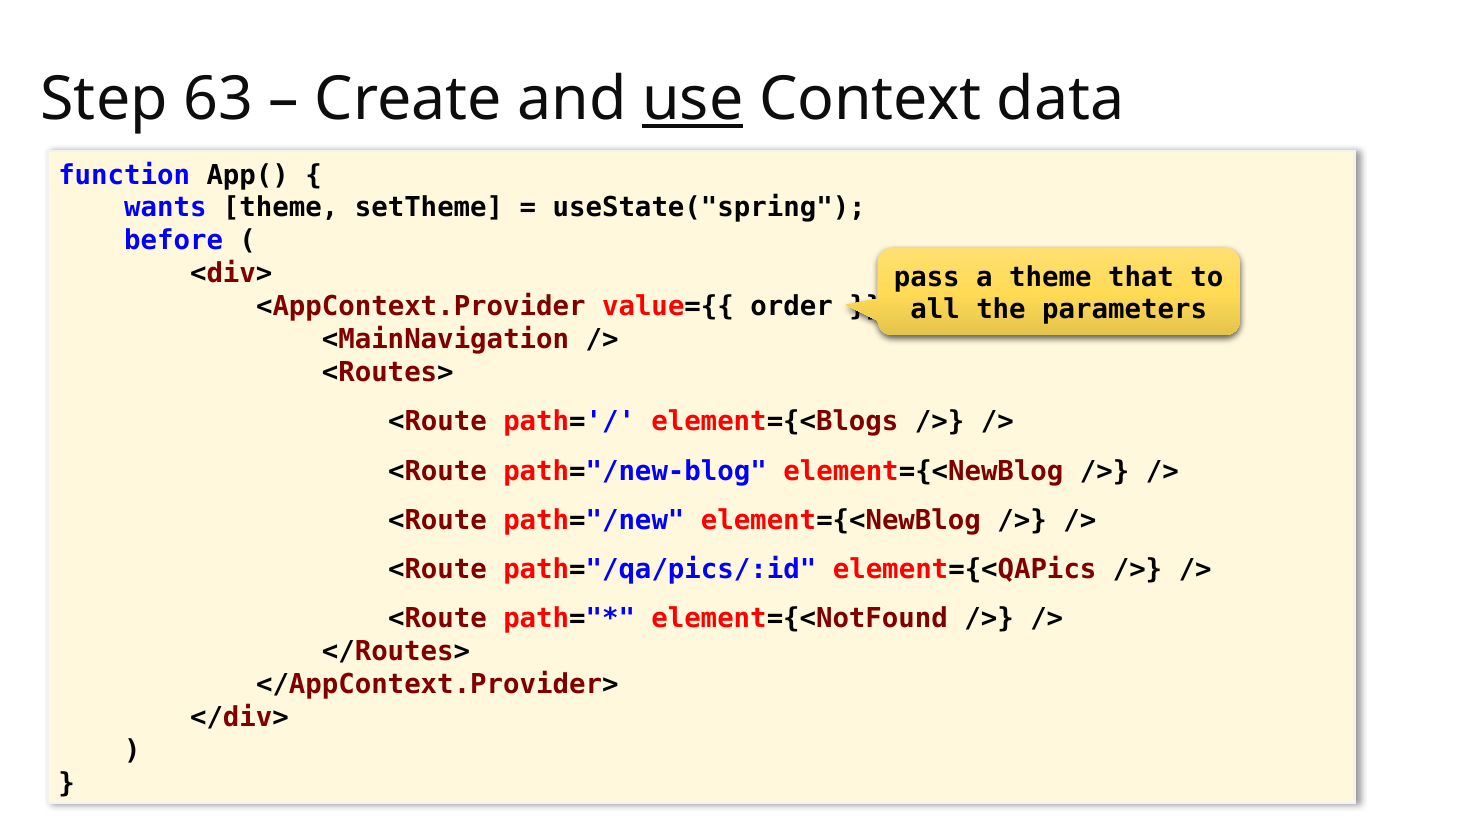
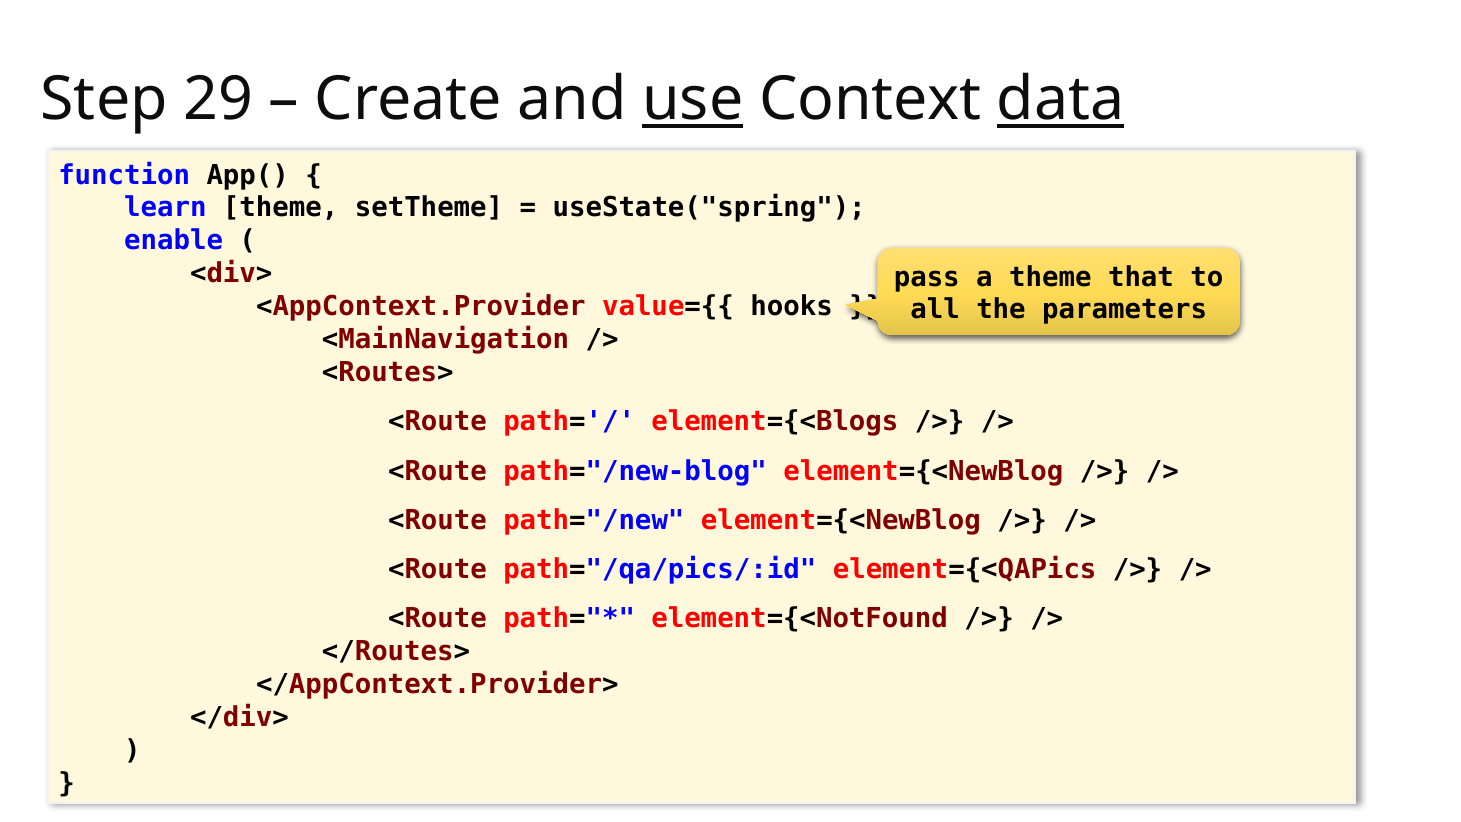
63: 63 -> 29
data underline: none -> present
wants: wants -> learn
before: before -> enable
order: order -> hooks
